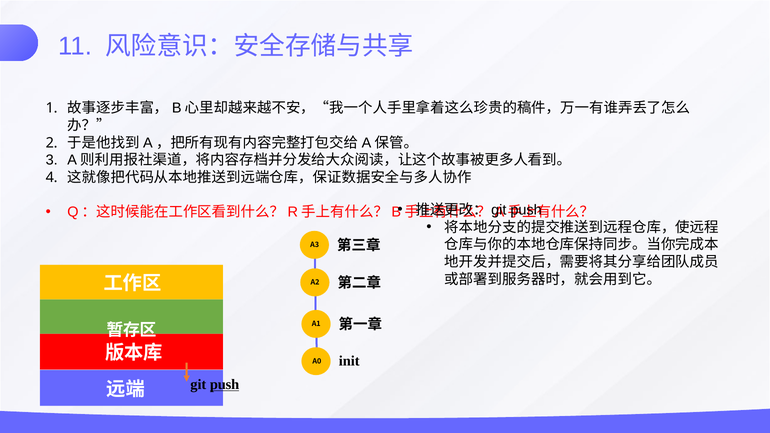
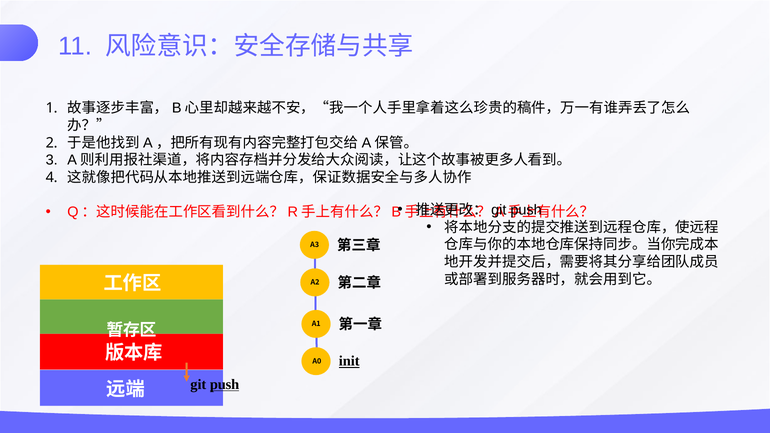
init underline: none -> present
